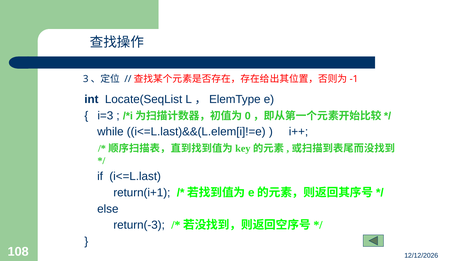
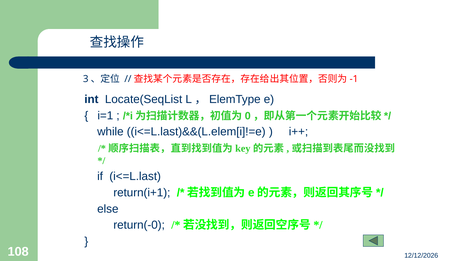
i=3: i=3 -> i=1
return(-3: return(-3 -> return(-0
